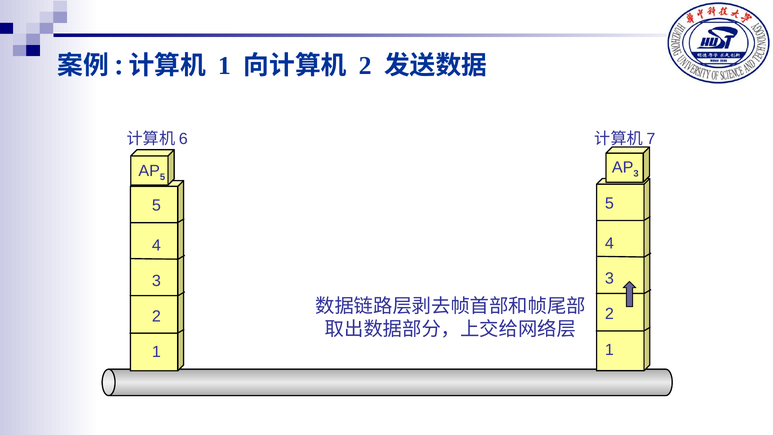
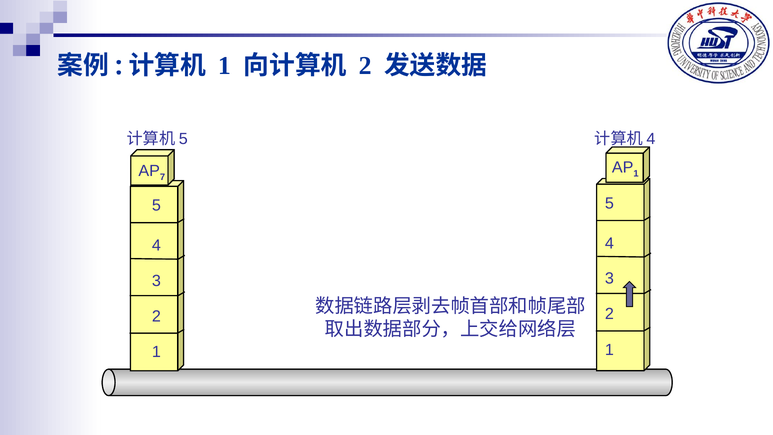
6 at (183, 139): 6 -> 5
7 at (651, 139): 7 -> 4
3 at (636, 173): 3 -> 1
5 at (162, 177): 5 -> 7
